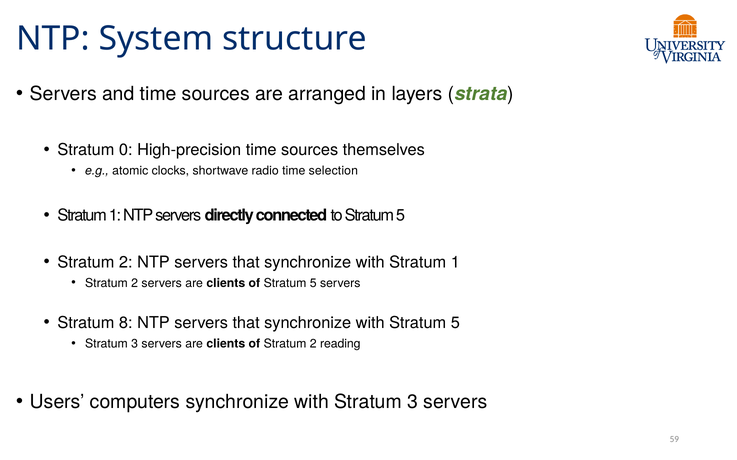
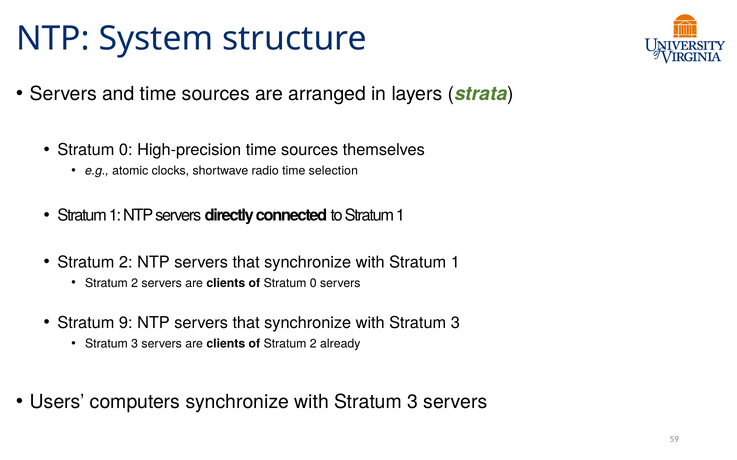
to Stratum 5: 5 -> 1
of Stratum 5: 5 -> 0
8: 8 -> 9
5 at (455, 323): 5 -> 3
reading: reading -> already
